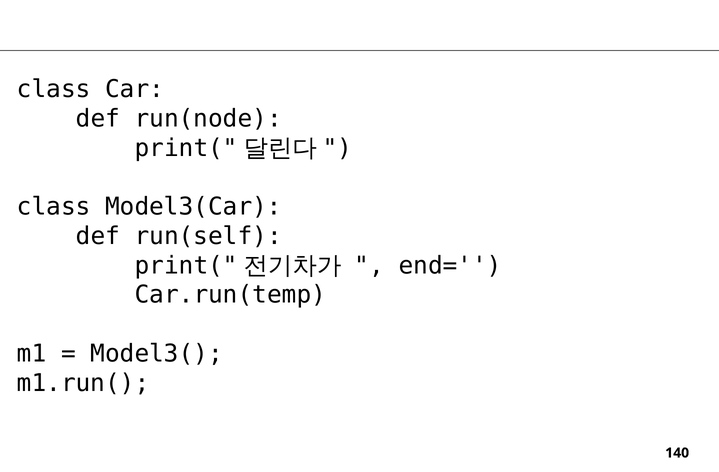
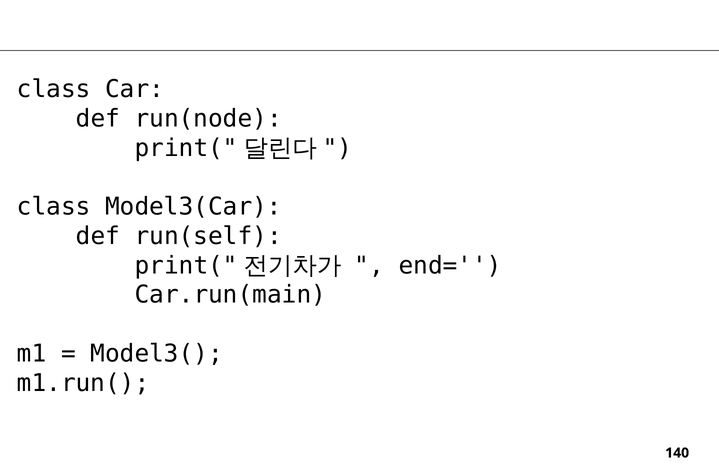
Car.run(temp: Car.run(temp -> Car.run(main
